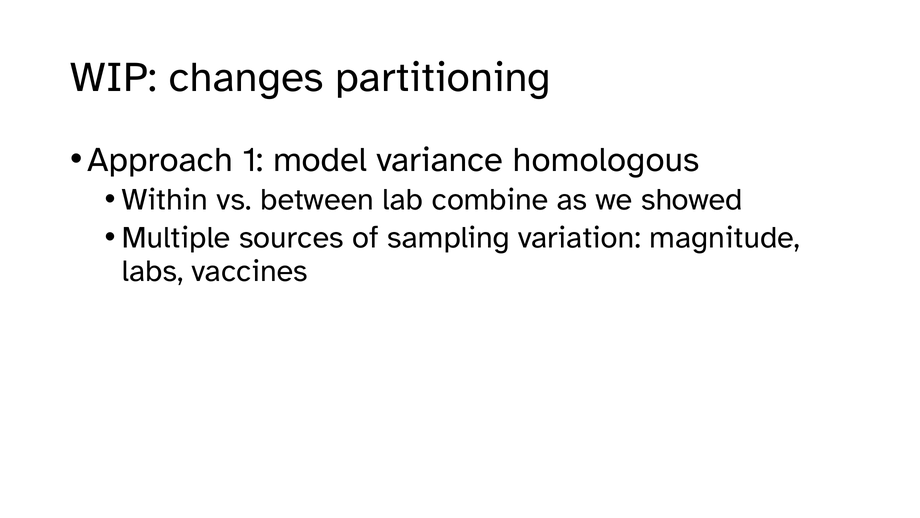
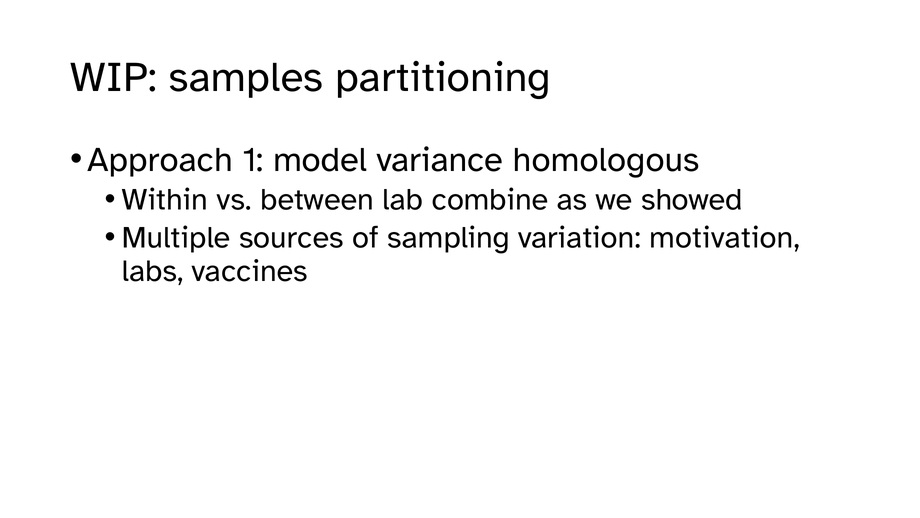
changes: changes -> samples
magnitude: magnitude -> motivation
